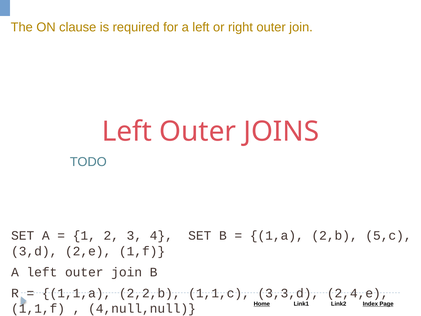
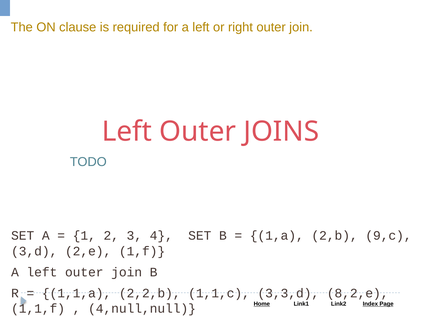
5,c: 5,c -> 9,c
2,4,e: 2,4,e -> 8,2,e
